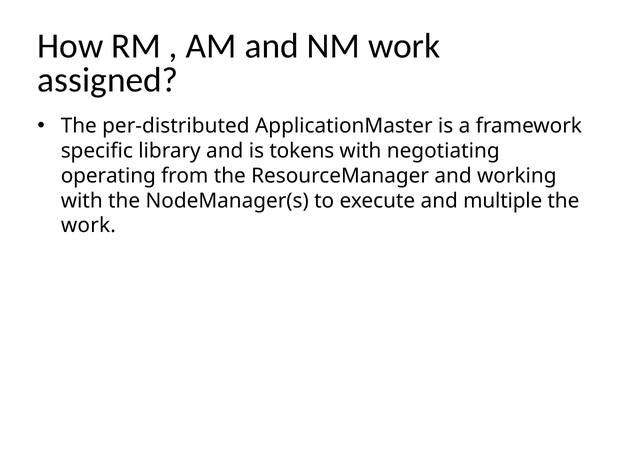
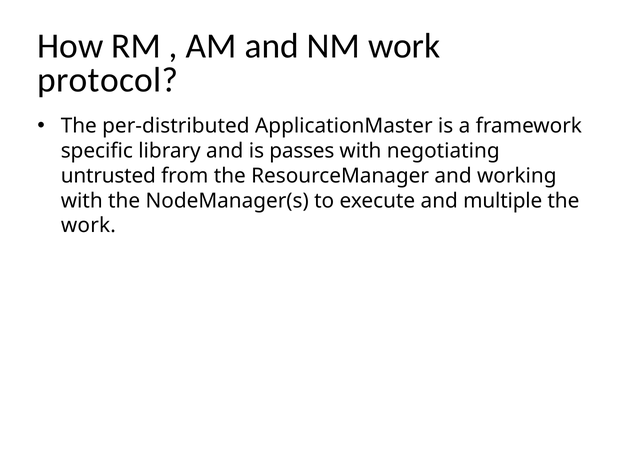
assigned: assigned -> protocol
tokens: tokens -> passes
operating: operating -> untrusted
